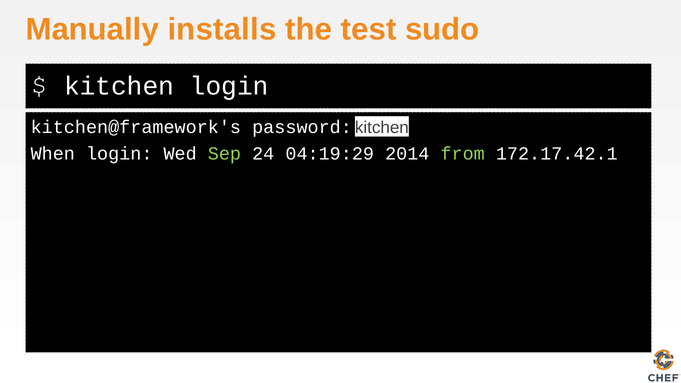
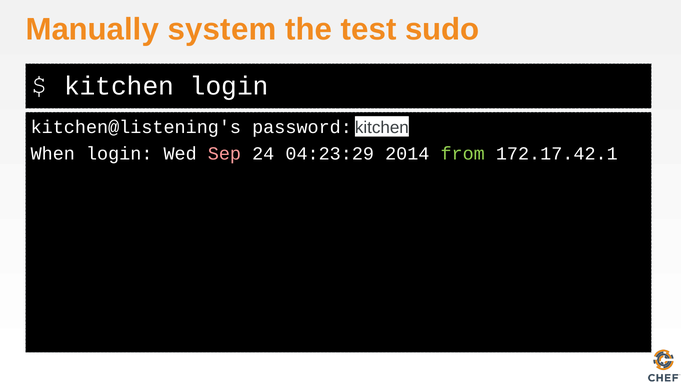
installs: installs -> system
kitchen@framework's: kitchen@framework's -> kitchen@listening's
Sep colour: light green -> pink
04:19:29: 04:19:29 -> 04:23:29
